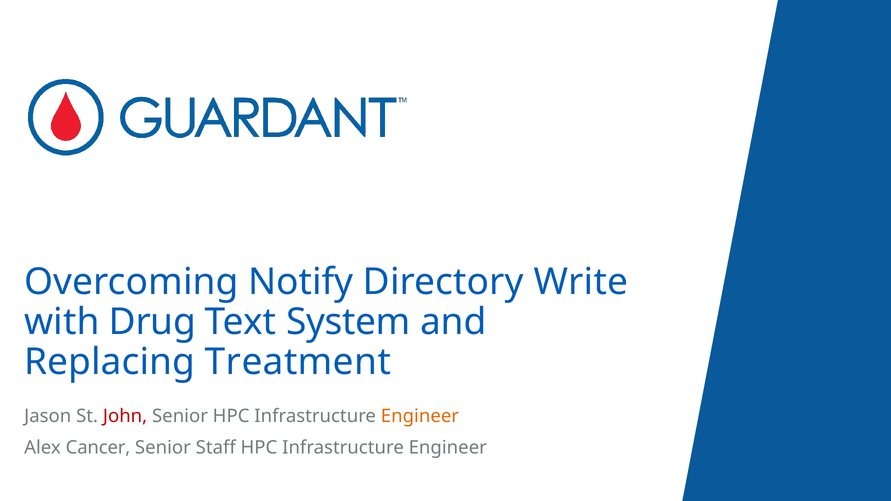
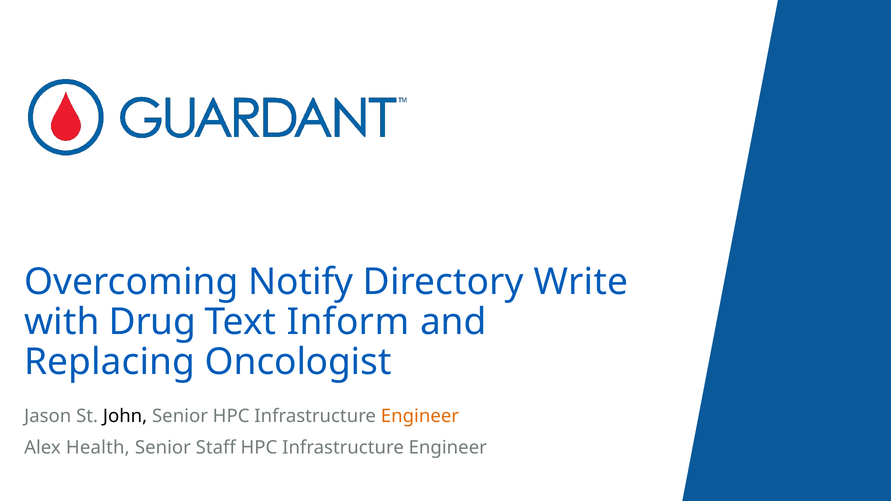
System: System -> Inform
Treatment: Treatment -> Oncologist
John colour: red -> black
Cancer: Cancer -> Health
